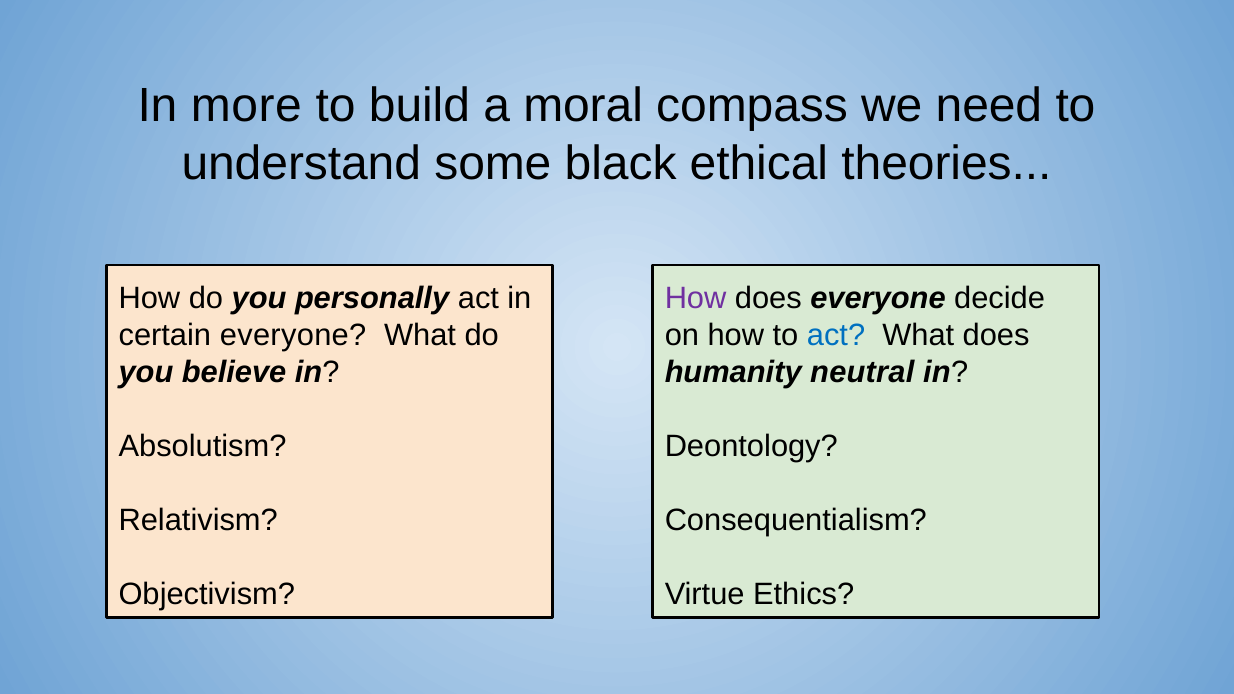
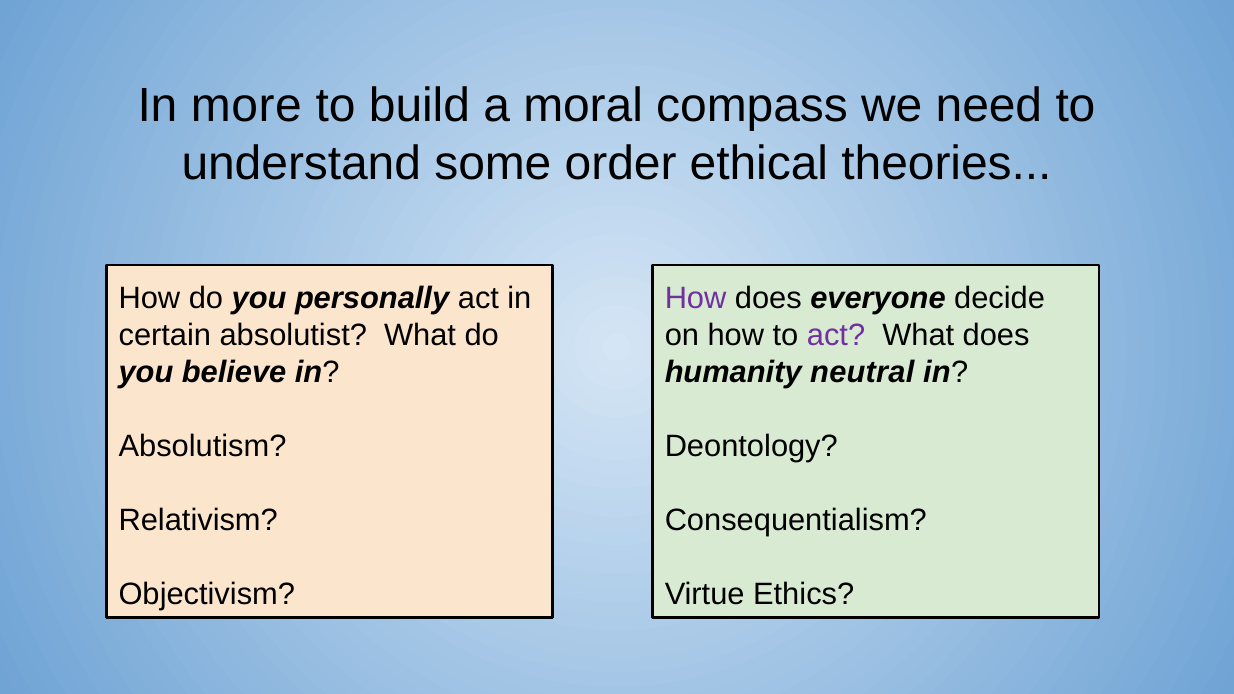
black: black -> order
certain everyone: everyone -> absolutist
act at (836, 335) colour: blue -> purple
